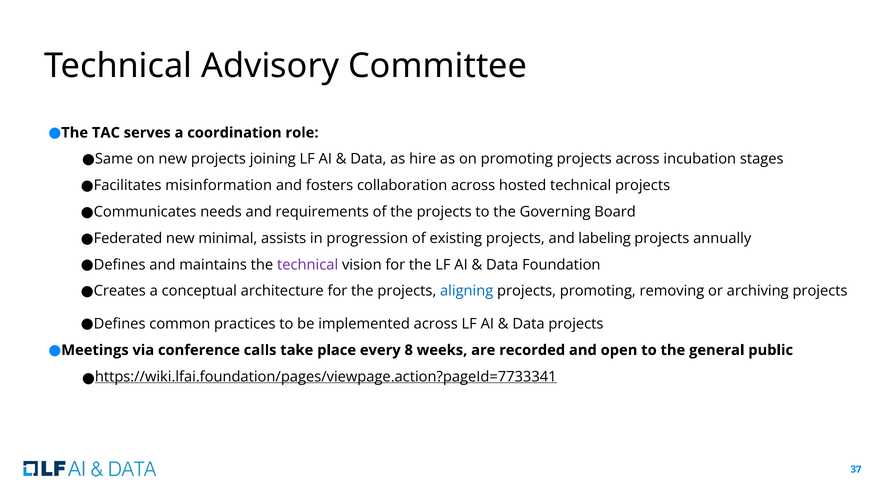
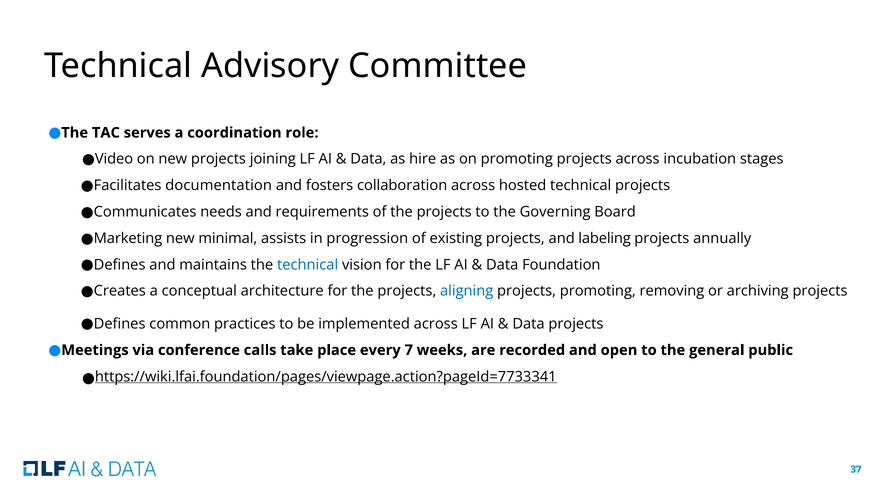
Same: Same -> Video
misinformation: misinformation -> documentation
Federated: Federated -> Marketing
technical at (308, 265) colour: purple -> blue
8: 8 -> 7
